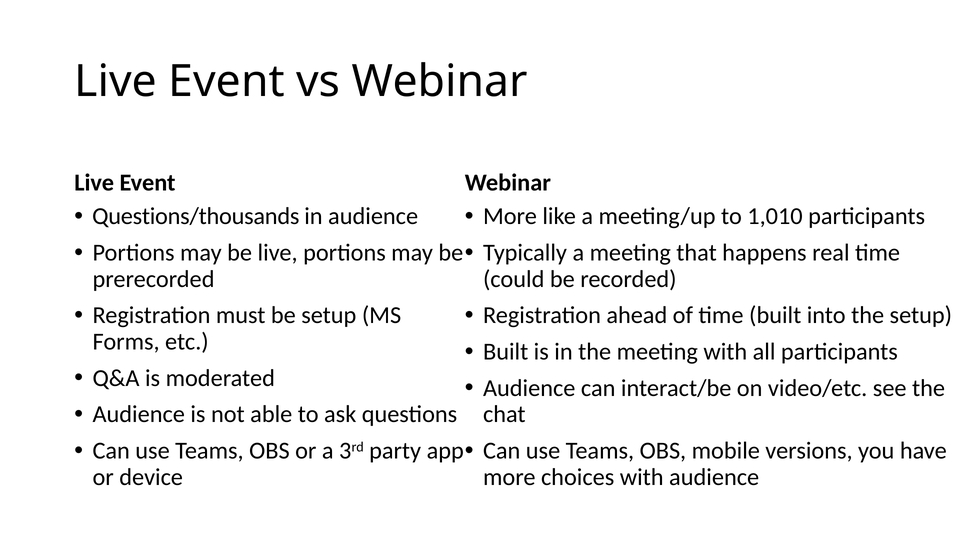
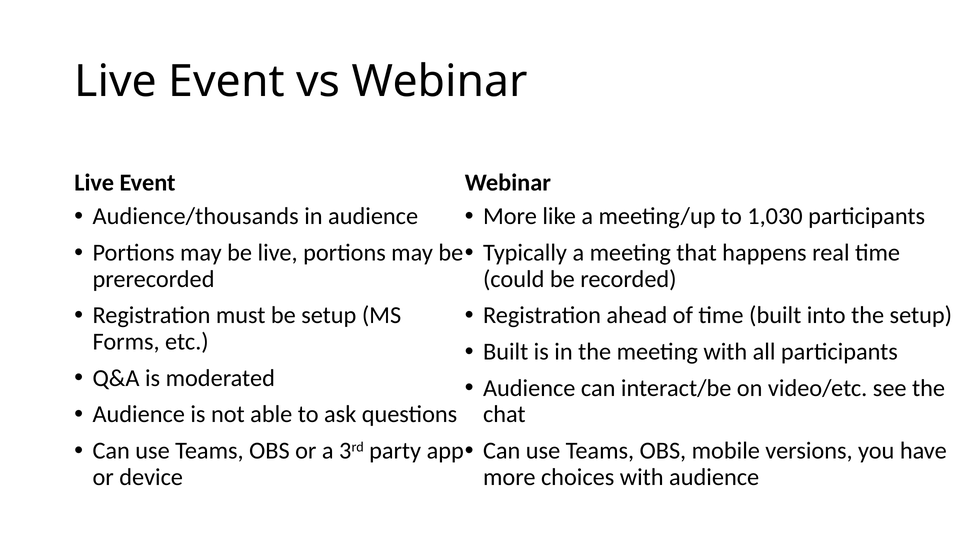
Questions/thousands: Questions/thousands -> Audience/thousands
1,010: 1,010 -> 1,030
